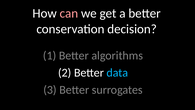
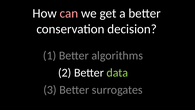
data colour: light blue -> light green
